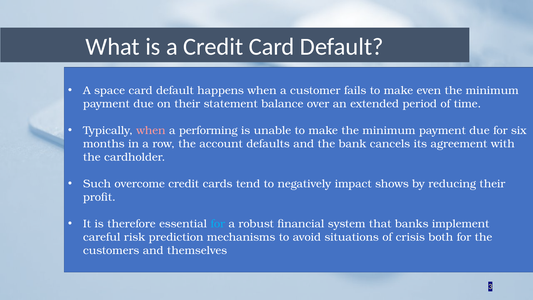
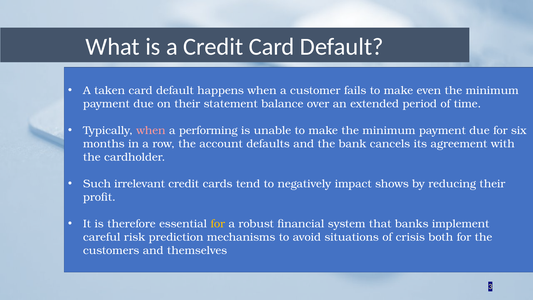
space: space -> taken
overcome: overcome -> irrelevant
for at (218, 224) colour: light blue -> yellow
